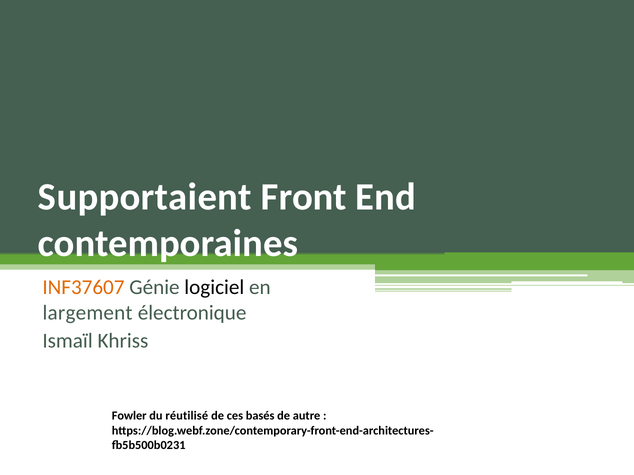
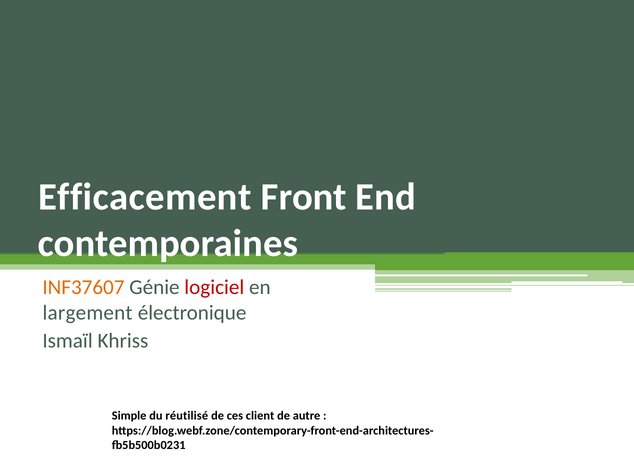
Supportaient: Supportaient -> Efficacement
logiciel colour: black -> red
Fowler: Fowler -> Simple
basés: basés -> client
